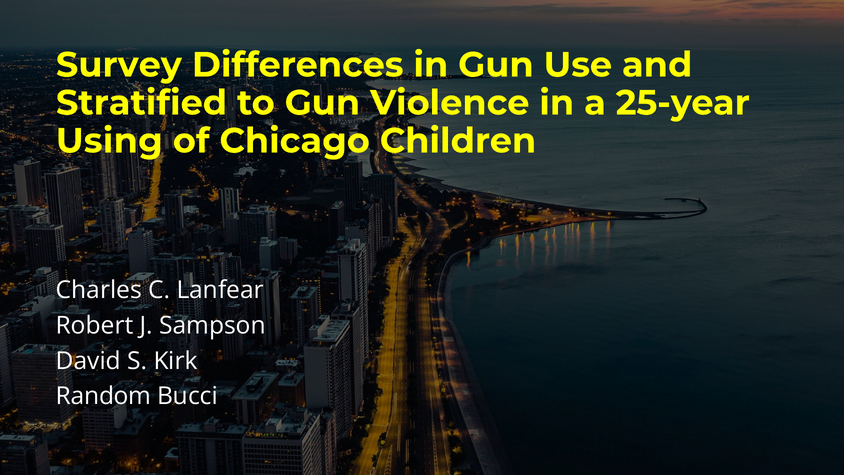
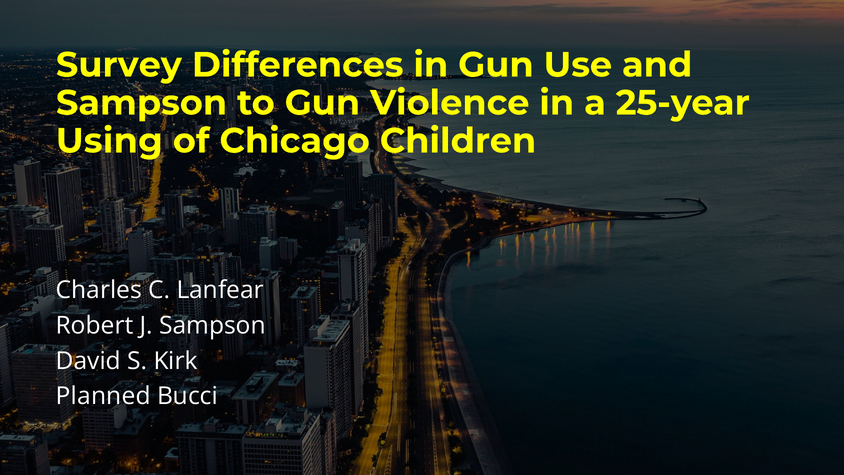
Stratified at (142, 103): Stratified -> Sampson
Random: Random -> Planned
